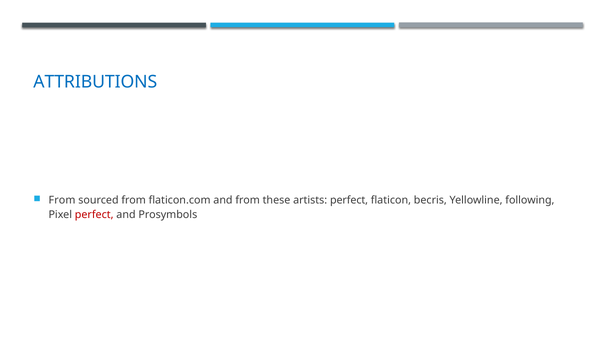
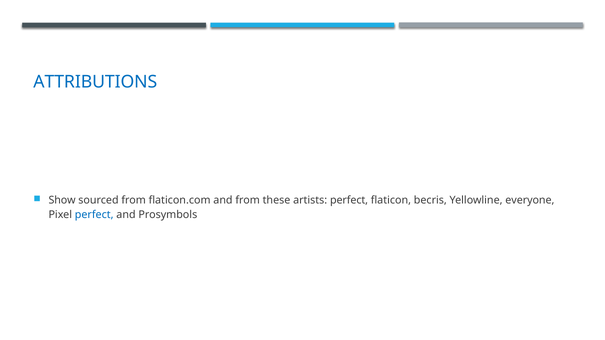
From at (62, 201): From -> Show
following: following -> everyone
perfect at (94, 215) colour: red -> blue
